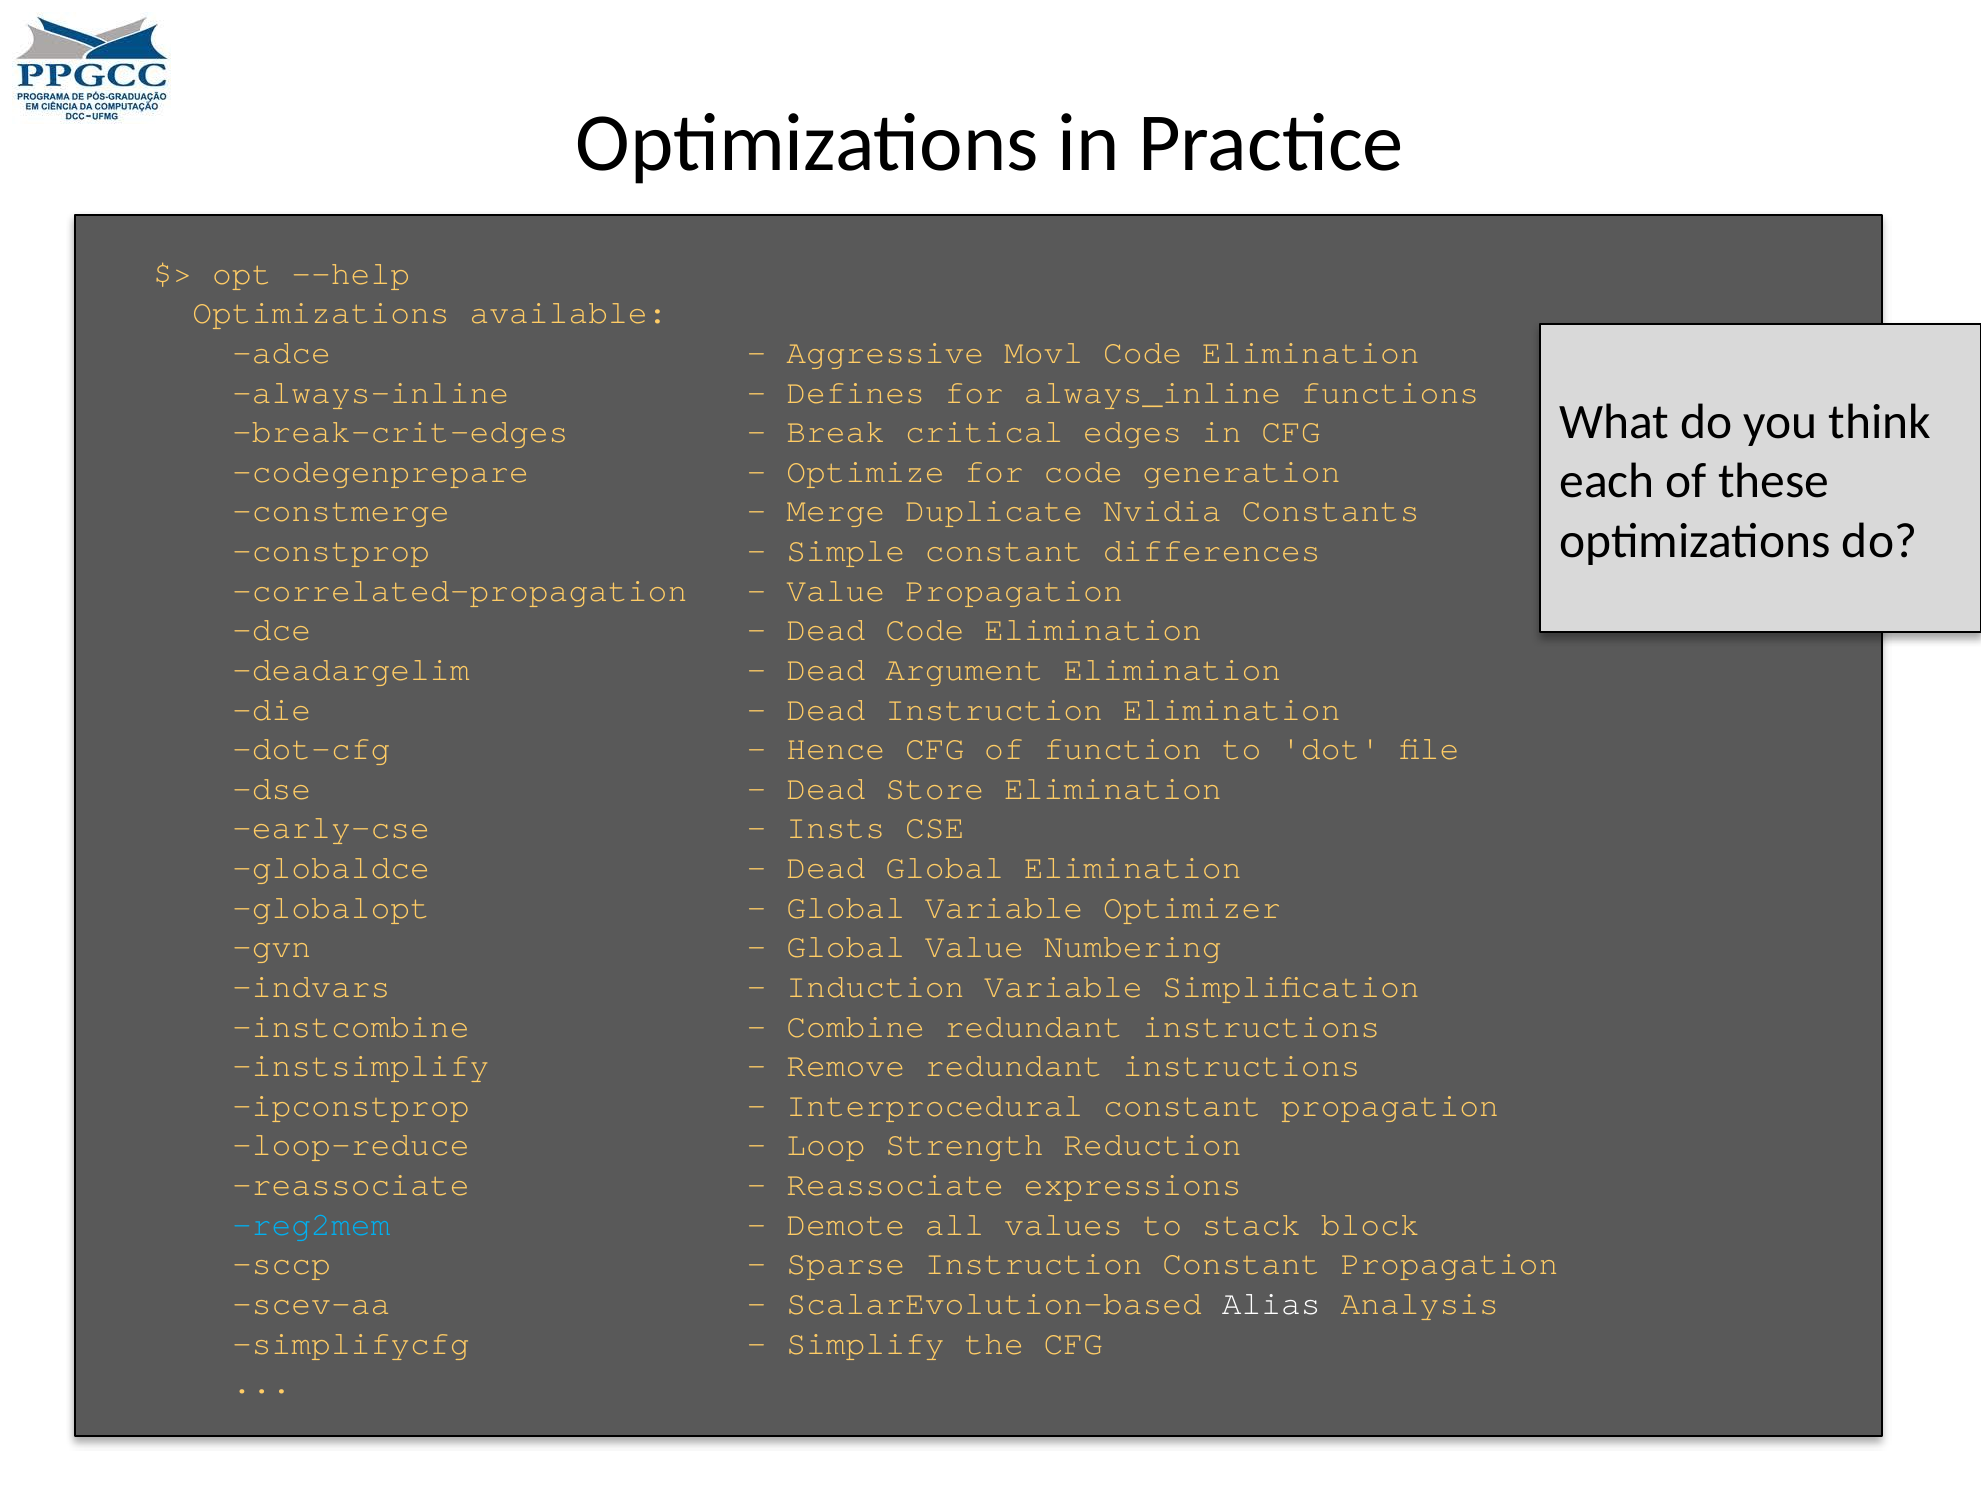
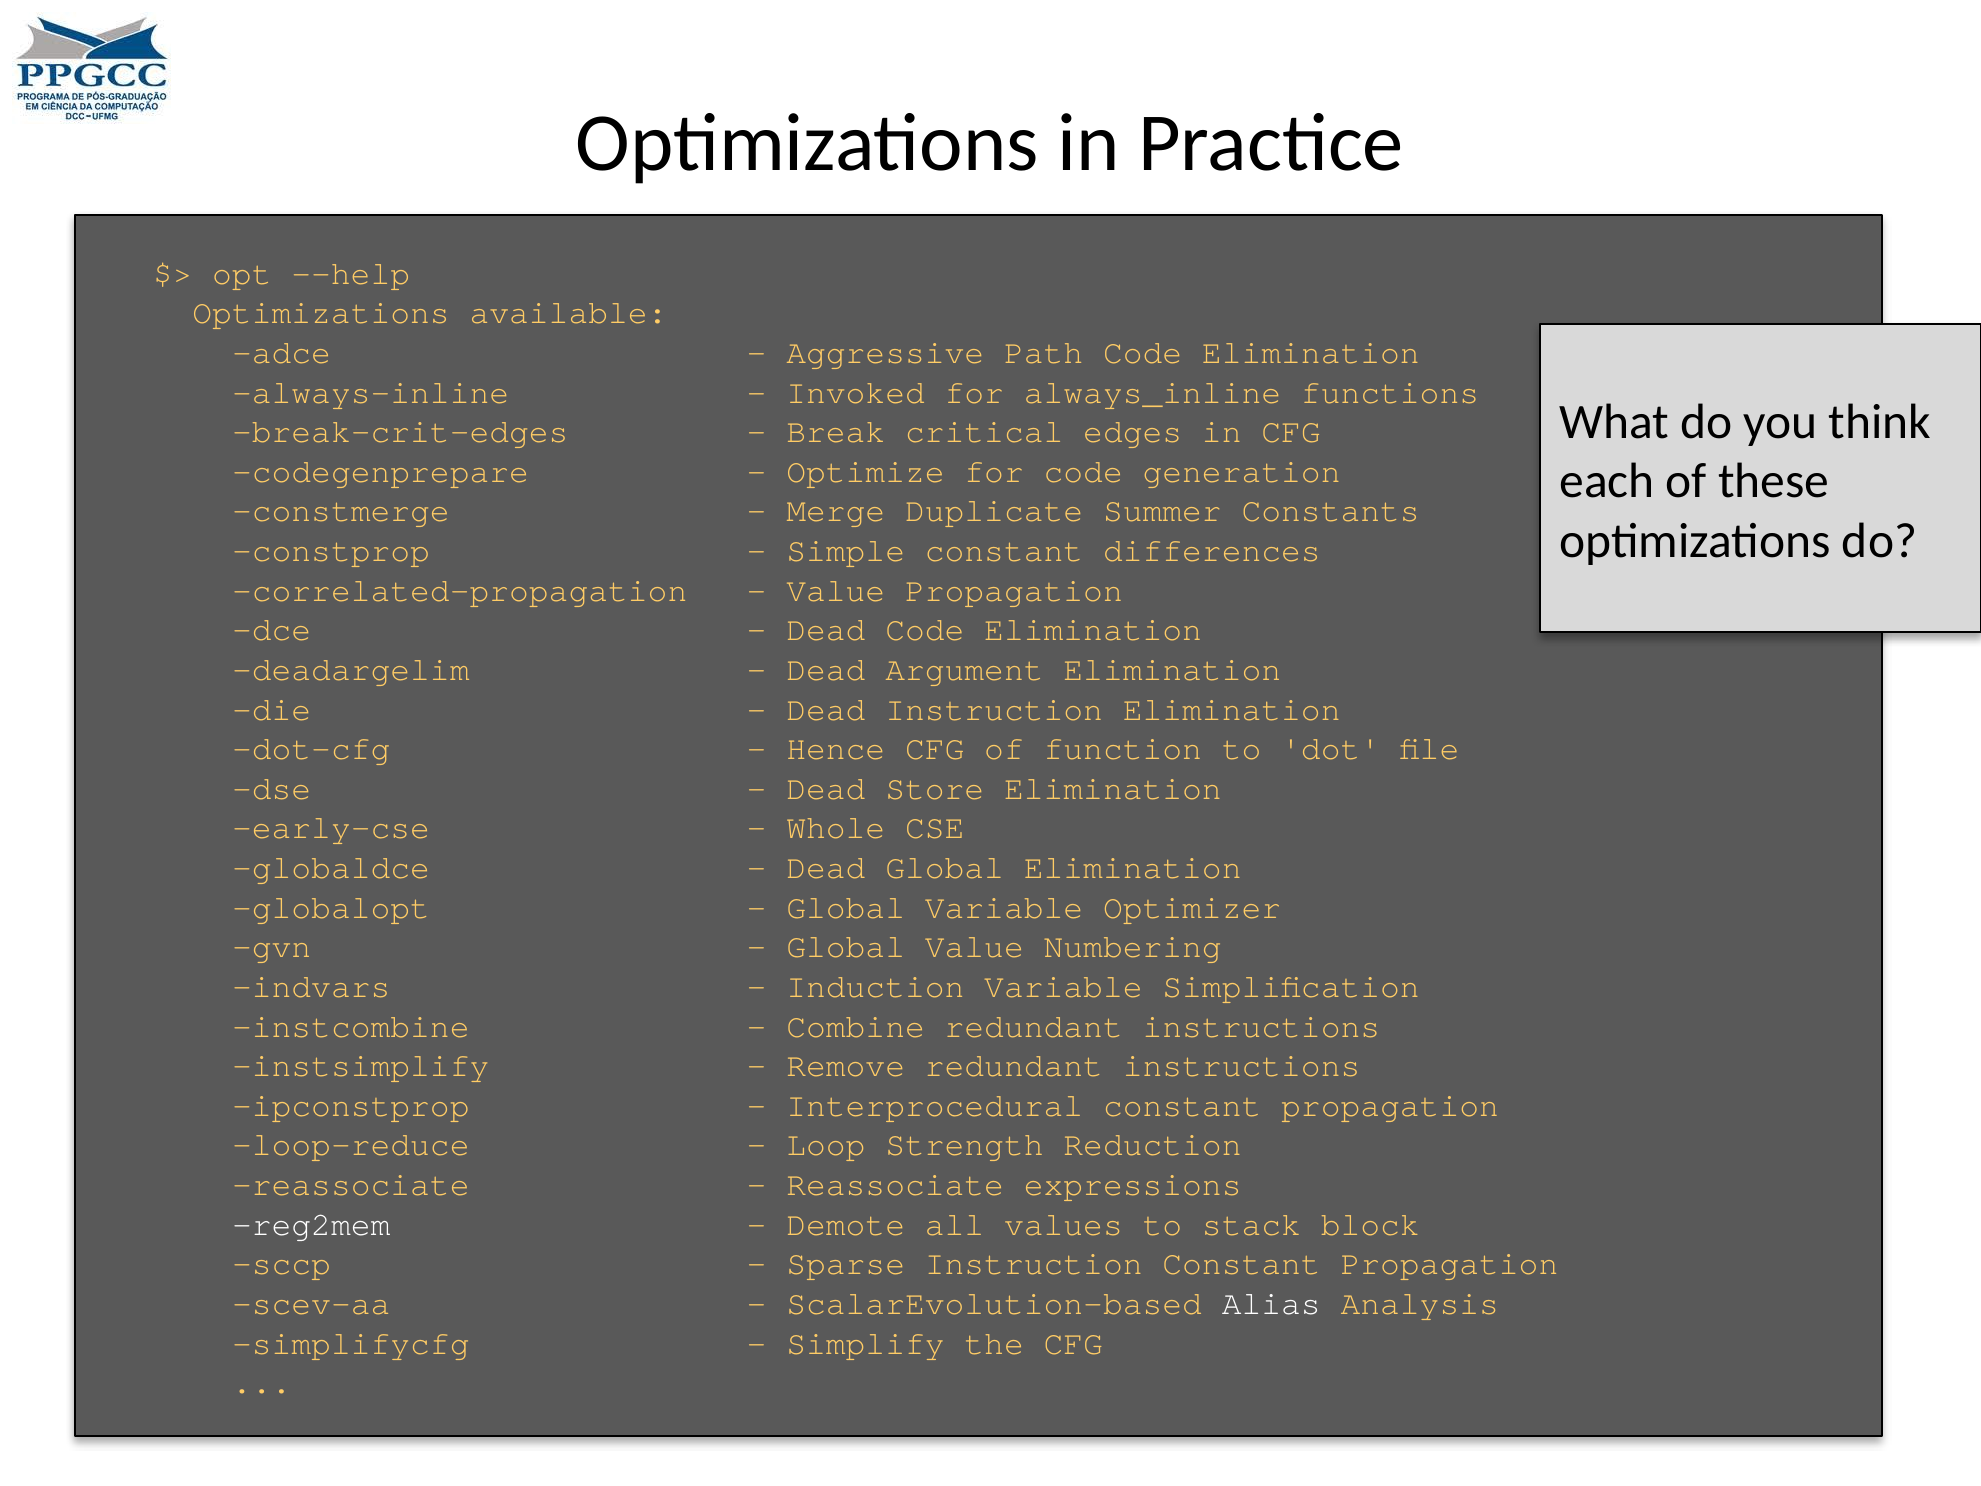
Movl: Movl -> Path
Defines: Defines -> Invoked
Nvidia: Nvidia -> Summer
Insts: Insts -> Whole
reg2mem colour: light blue -> white
